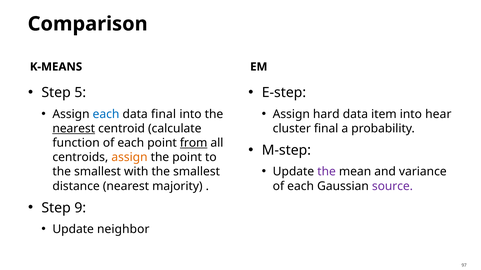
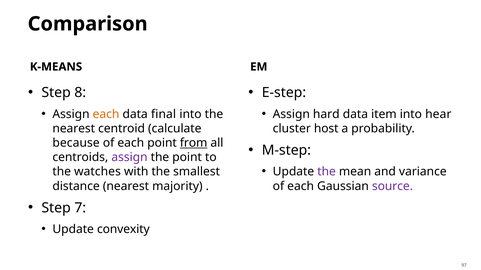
5: 5 -> 8
each at (106, 114) colour: blue -> orange
nearest at (74, 129) underline: present -> none
cluster final: final -> host
function: function -> because
assign at (129, 158) colour: orange -> purple
smallest at (98, 172): smallest -> watches
9: 9 -> 7
neighbor: neighbor -> convexity
